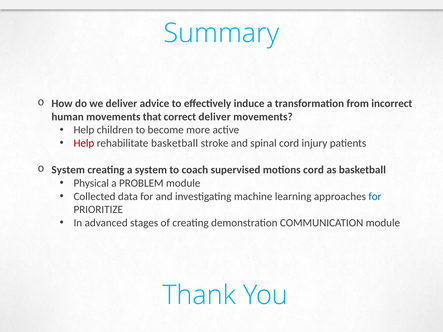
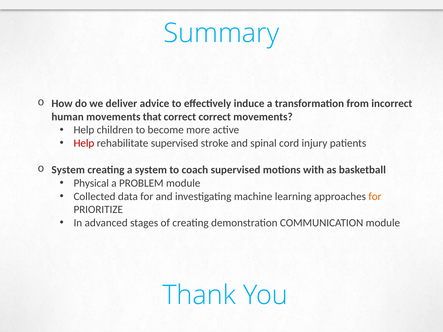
correct deliver: deliver -> correct
rehabilitate basketball: basketball -> supervised
motions cord: cord -> with
for at (375, 197) colour: blue -> orange
